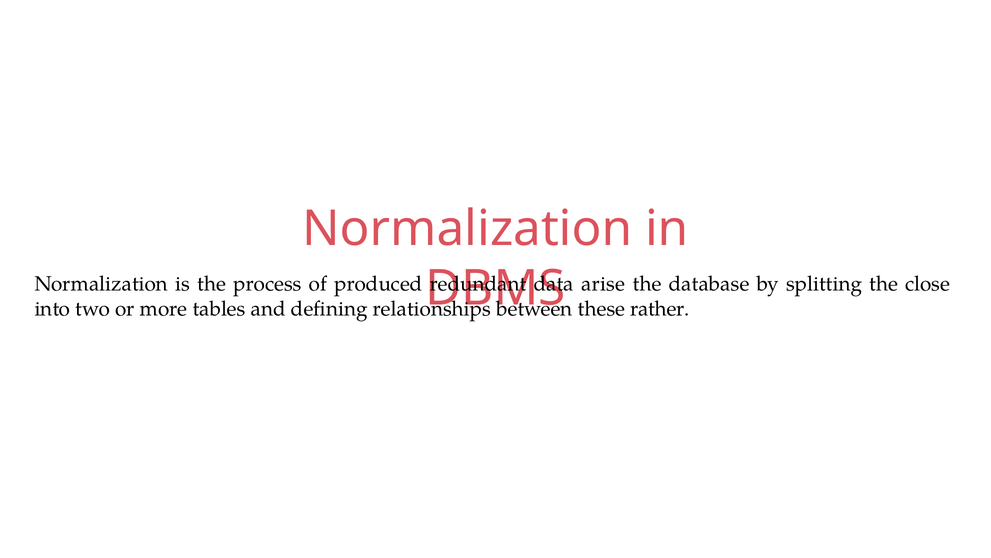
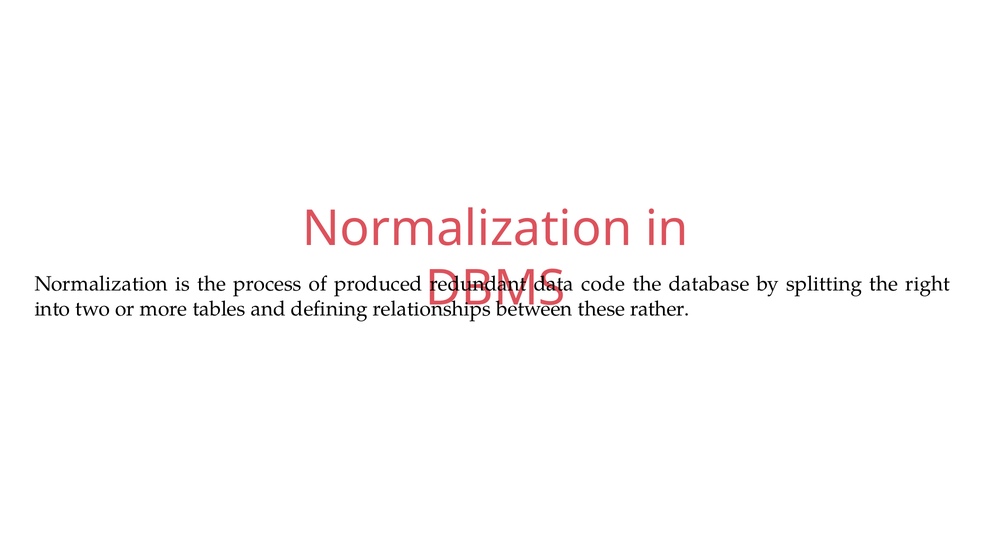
arise: arise -> code
close: close -> right
